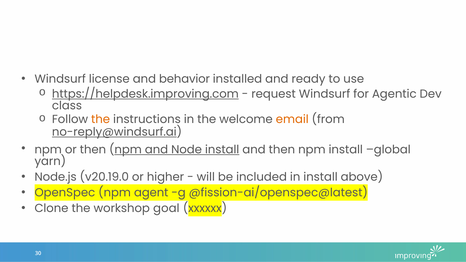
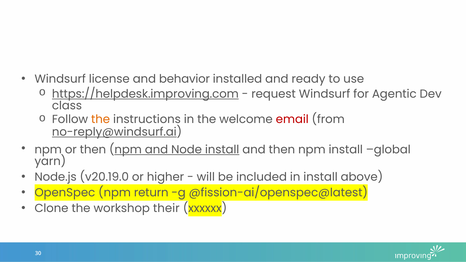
email colour: orange -> red
agent: agent -> return
goal: goal -> their
